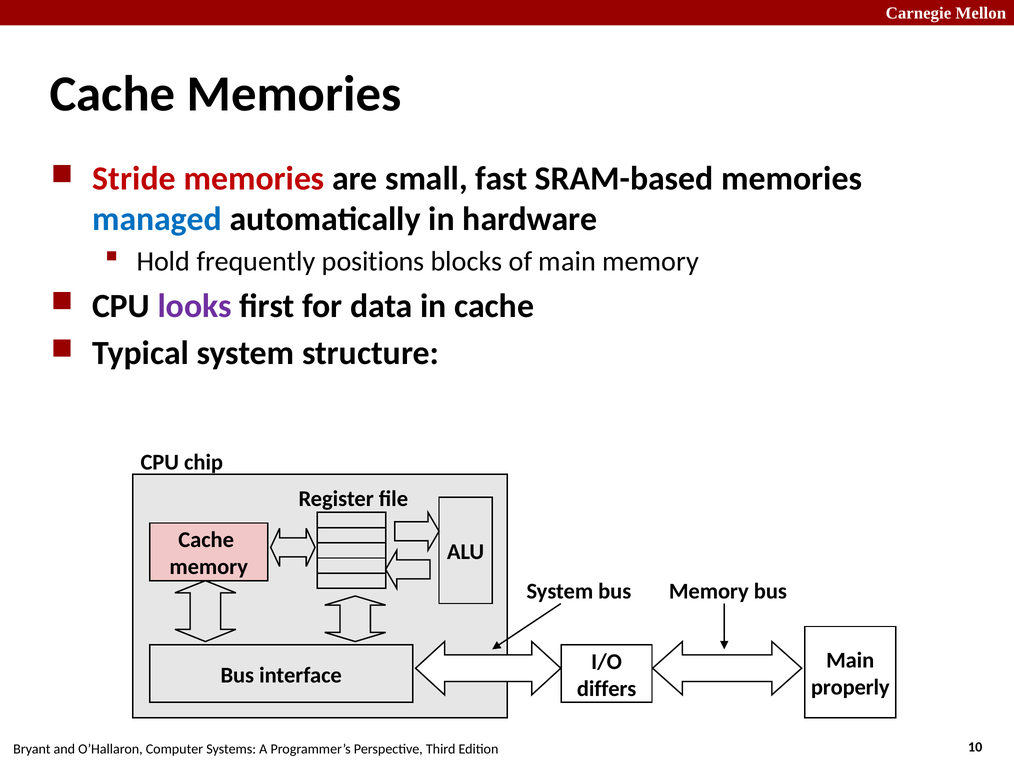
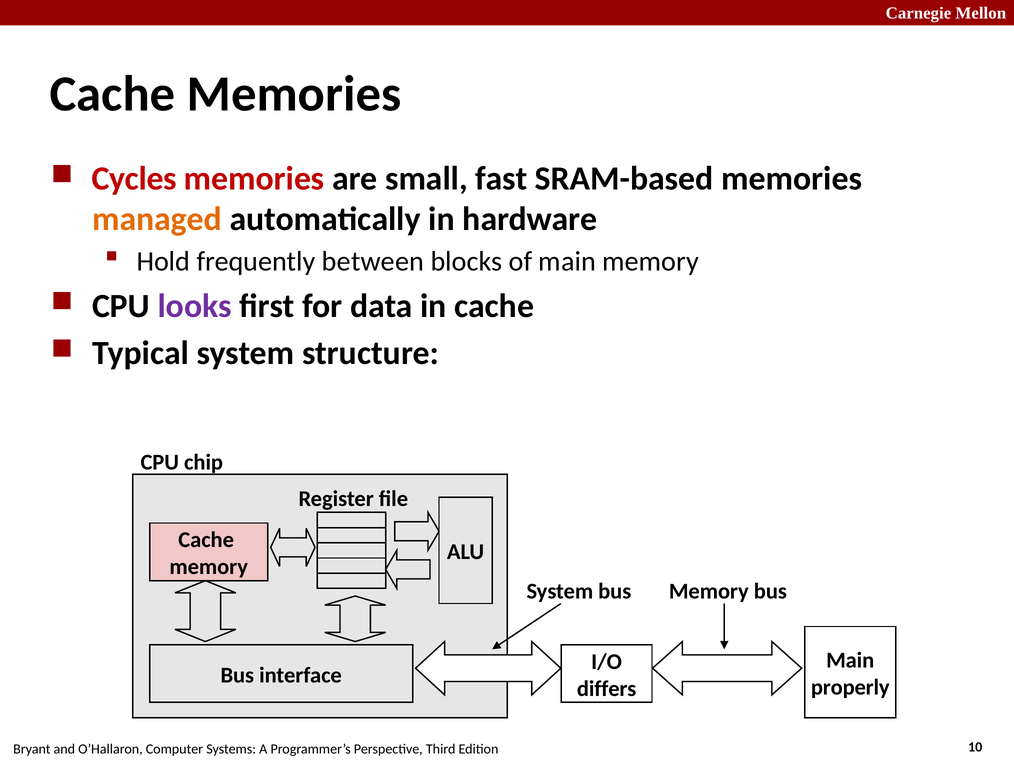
Stride: Stride -> Cycles
managed colour: blue -> orange
positions: positions -> between
